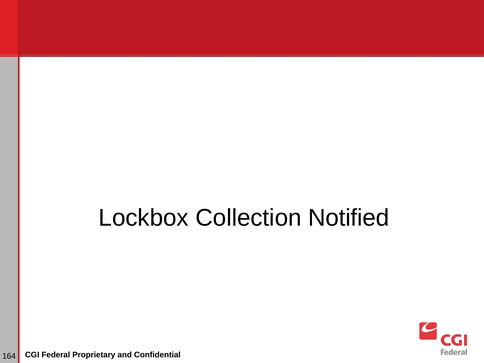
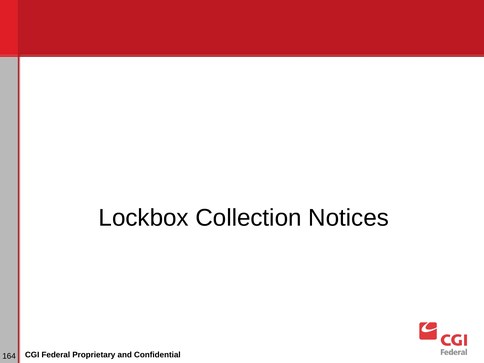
Notified: Notified -> Notices
